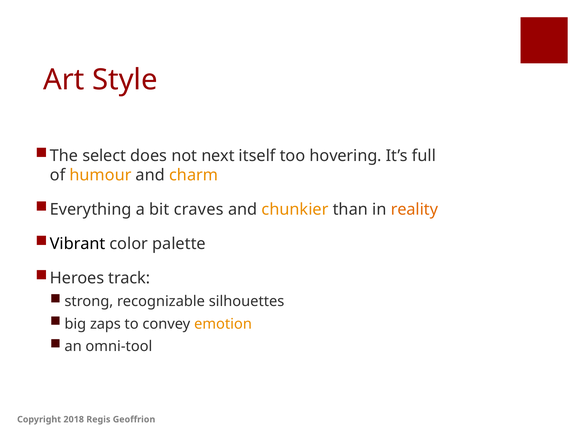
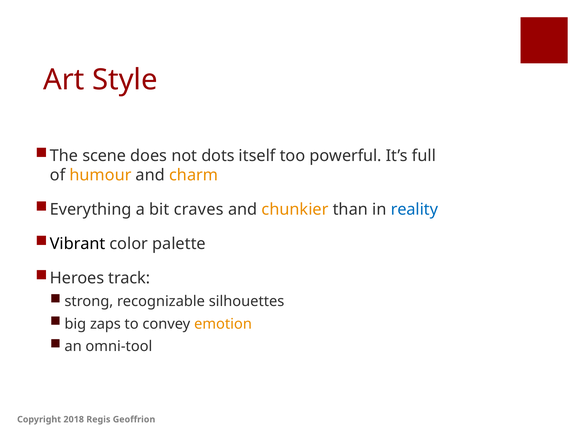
select: select -> scene
next: next -> dots
hovering: hovering -> powerful
reality colour: orange -> blue
